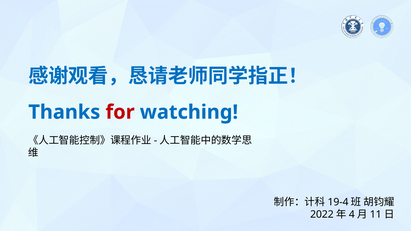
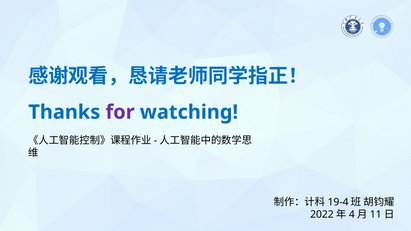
for colour: red -> purple
